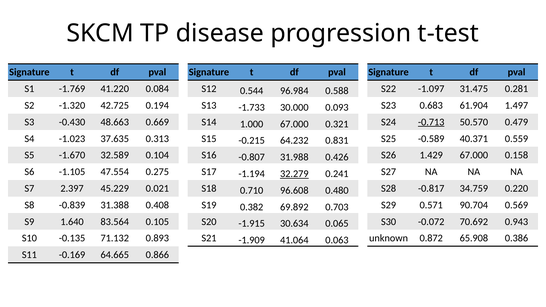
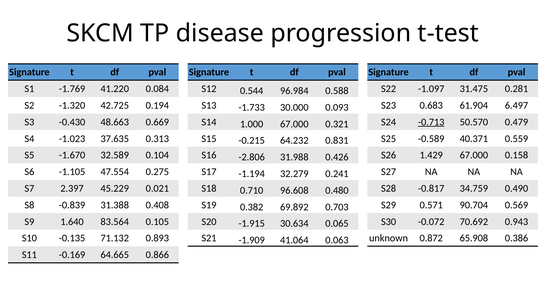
1.497: 1.497 -> 6.497
-0.807: -0.807 -> -2.806
32.279 underline: present -> none
0.220: 0.220 -> 0.490
